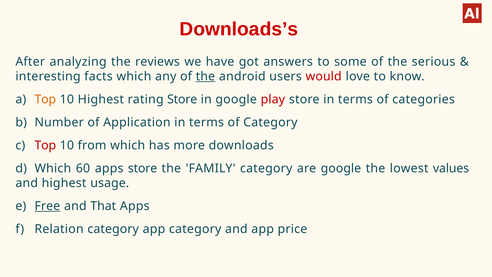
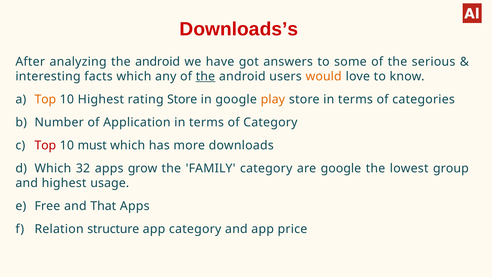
analyzing the reviews: reviews -> android
would colour: red -> orange
play colour: red -> orange
from: from -> must
60: 60 -> 32
apps store: store -> grow
values: values -> group
Free underline: present -> none
Relation category: category -> structure
